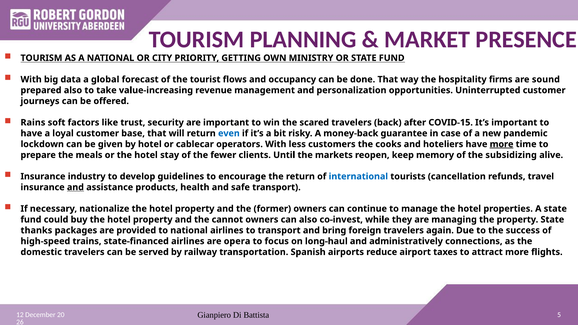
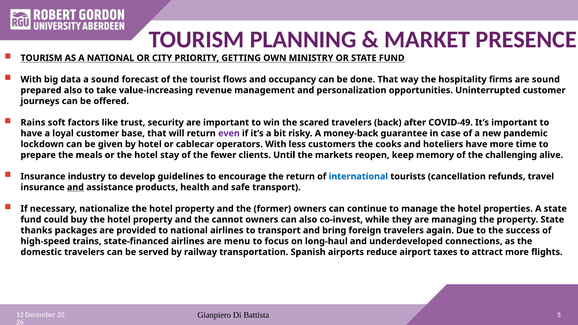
a global: global -> sound
COVID-15: COVID-15 -> COVID-49
even colour: blue -> purple
more at (502, 144) underline: present -> none
subsidizing: subsidizing -> challenging
opera: opera -> menu
administratively: administratively -> underdeveloped
